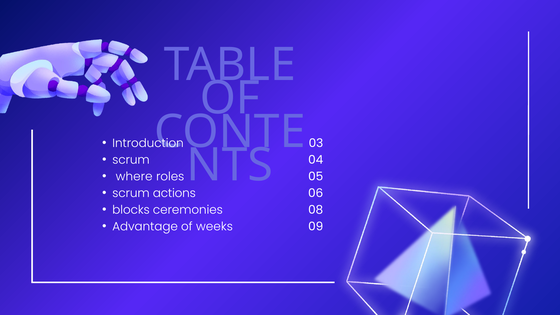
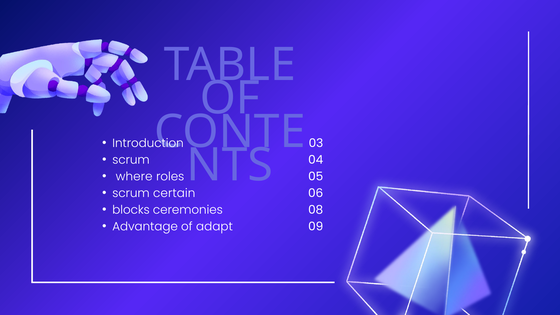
actions: actions -> certain
weeks: weeks -> adapt
